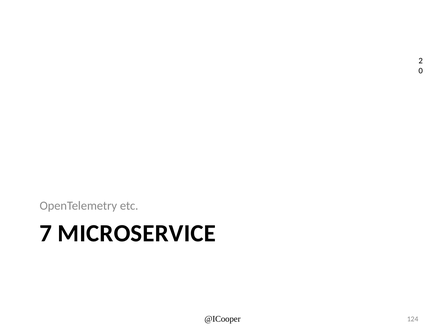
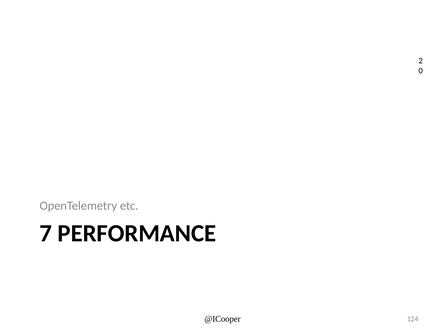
MICROSERVICE: MICROSERVICE -> PERFORMANCE
